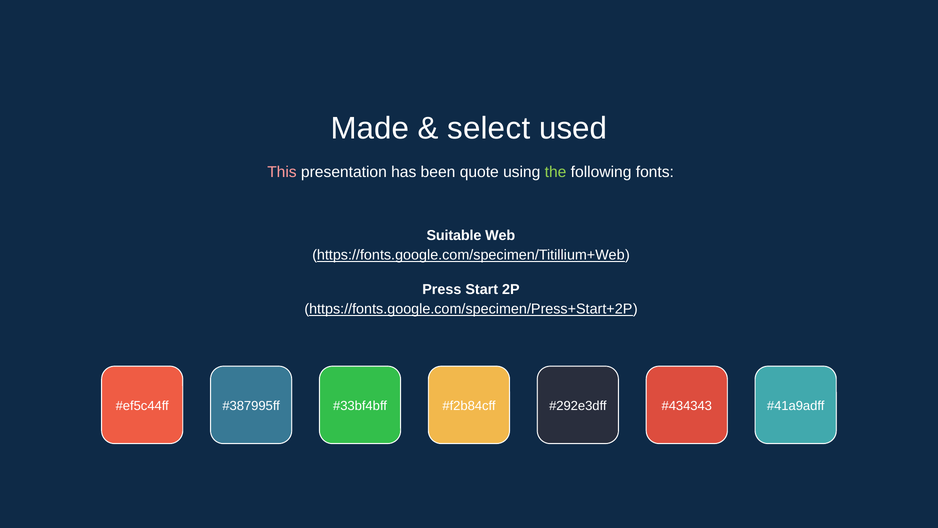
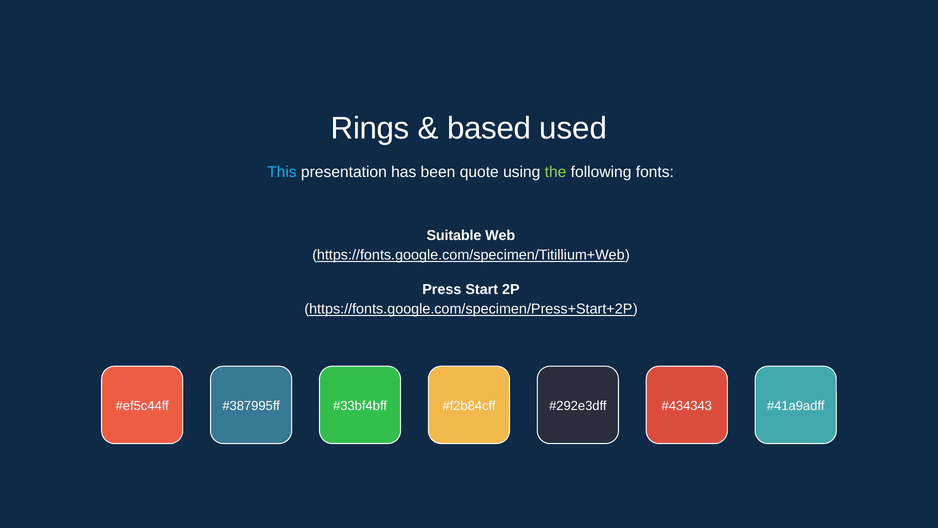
Made: Made -> Rings
select: select -> based
This colour: pink -> light blue
